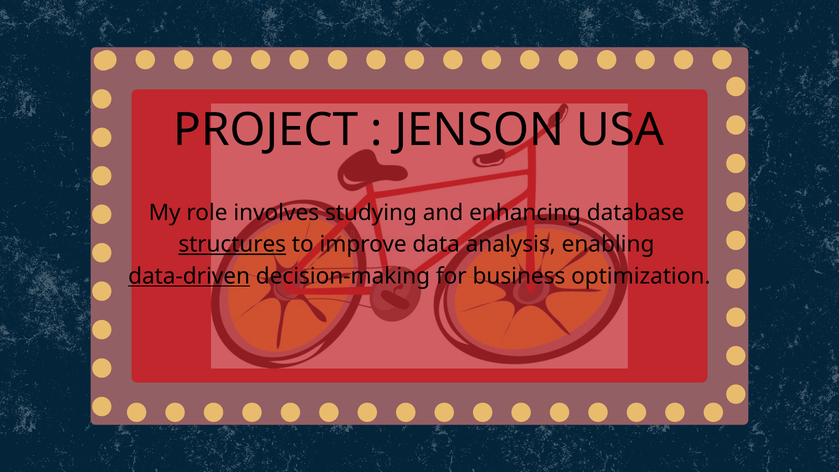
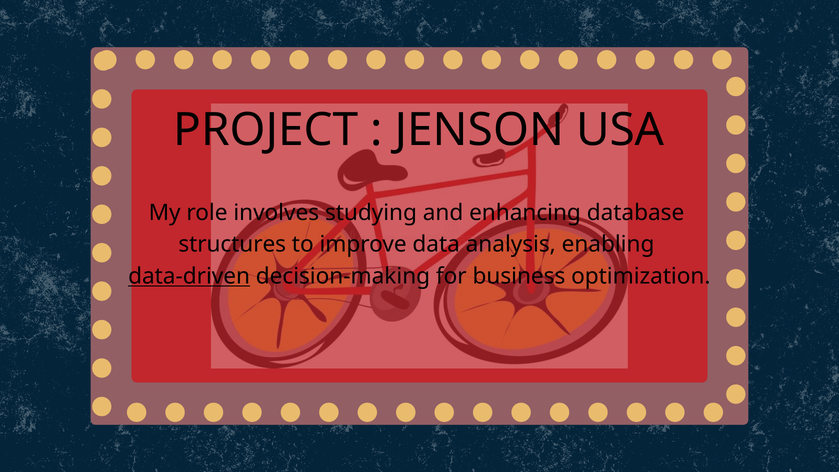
structures underline: present -> none
